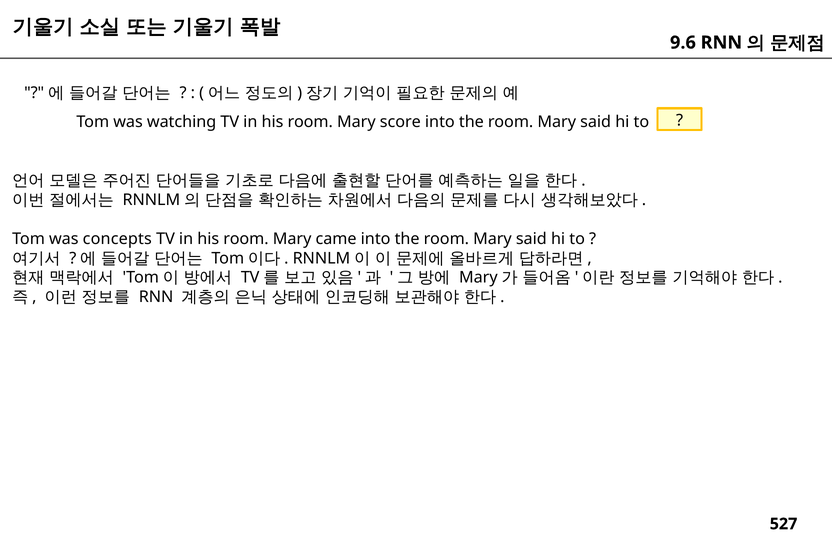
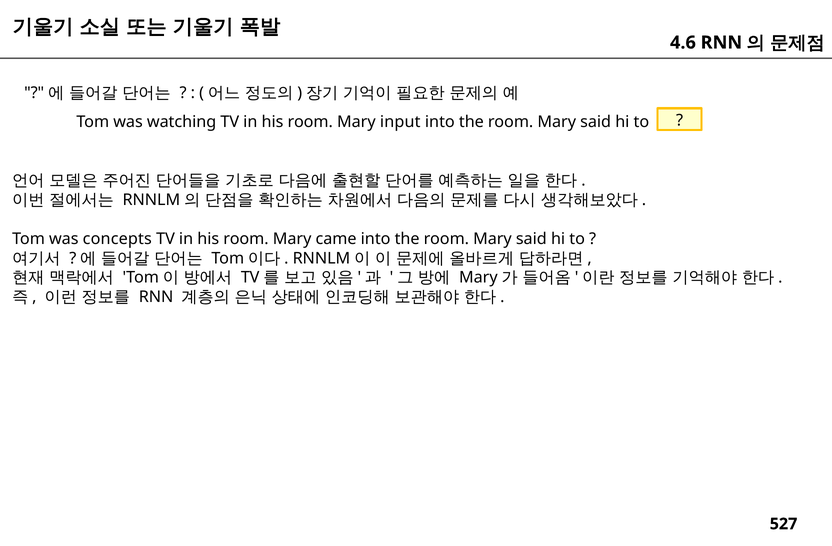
9.6: 9.6 -> 4.6
score: score -> input
